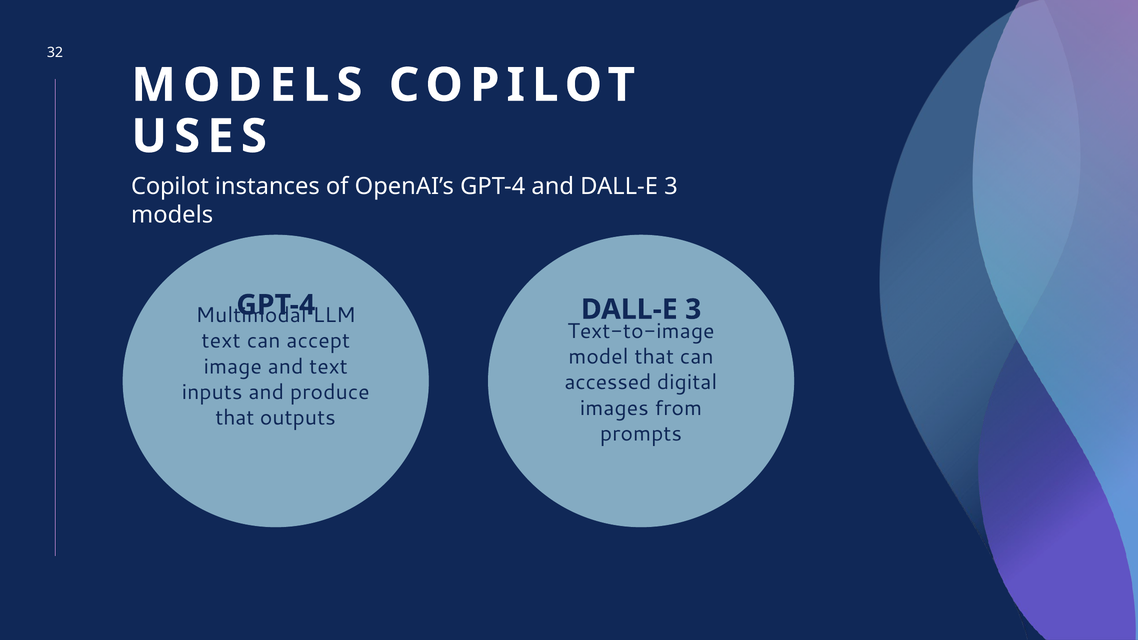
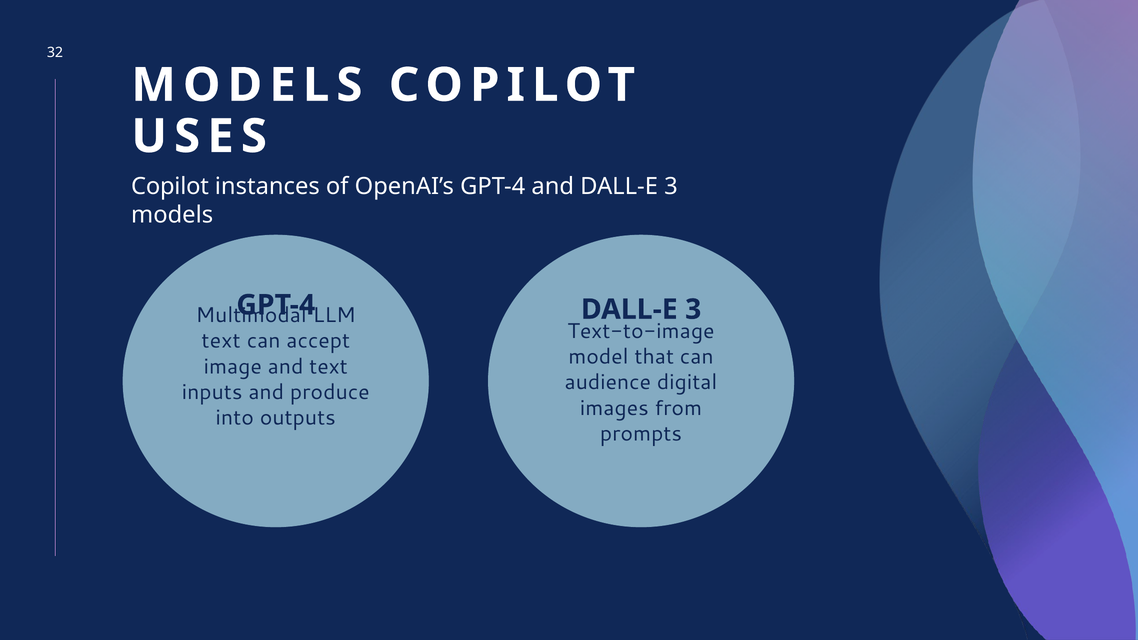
accessed: accessed -> audience
that at (235, 418): that -> into
